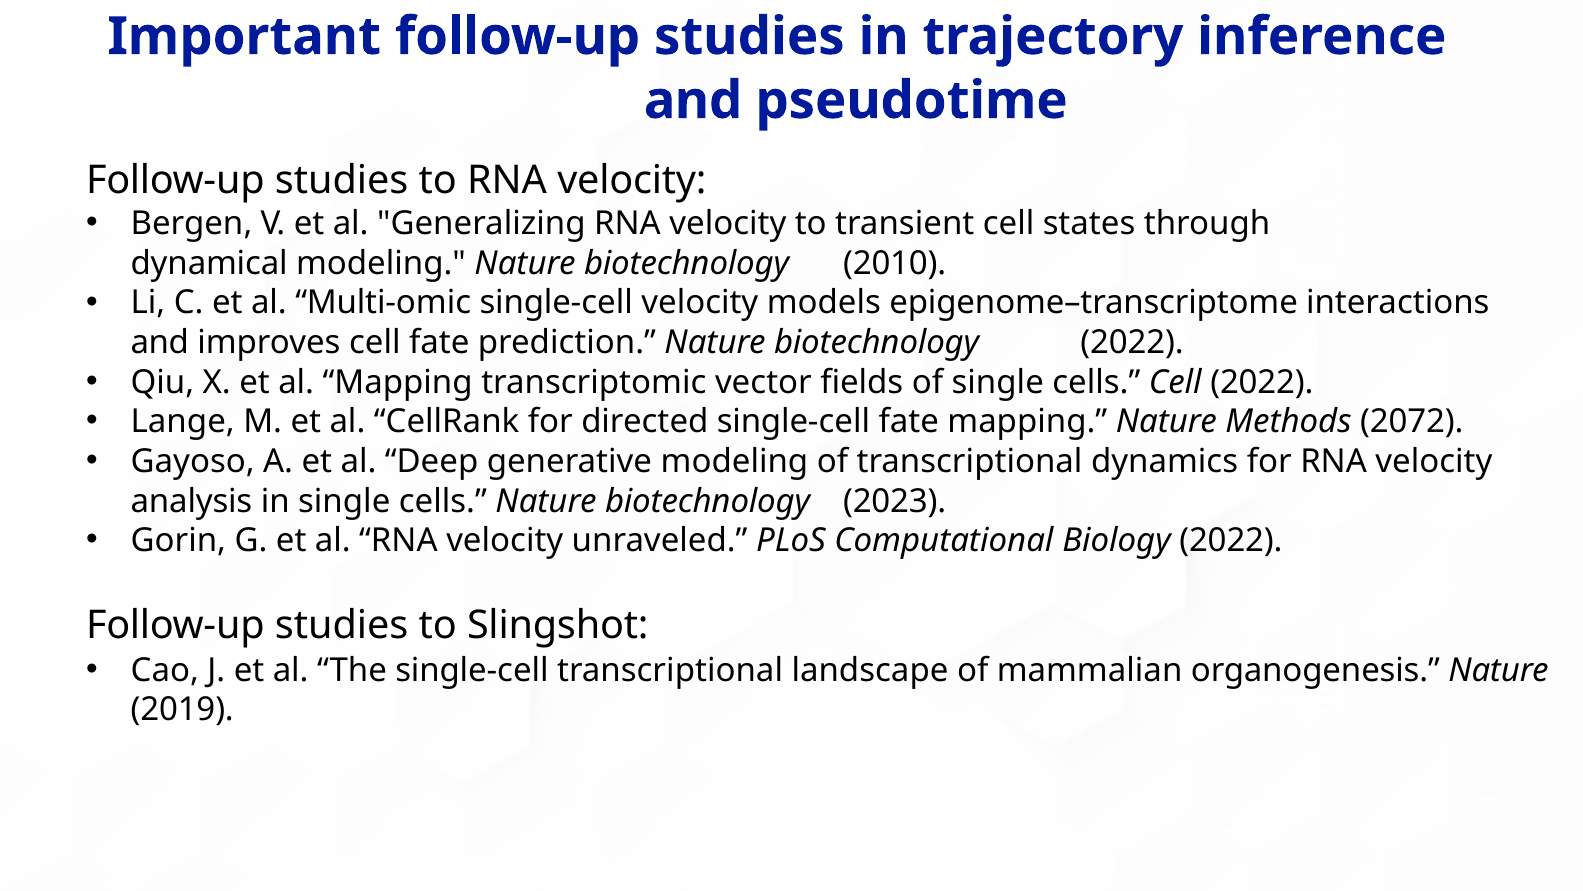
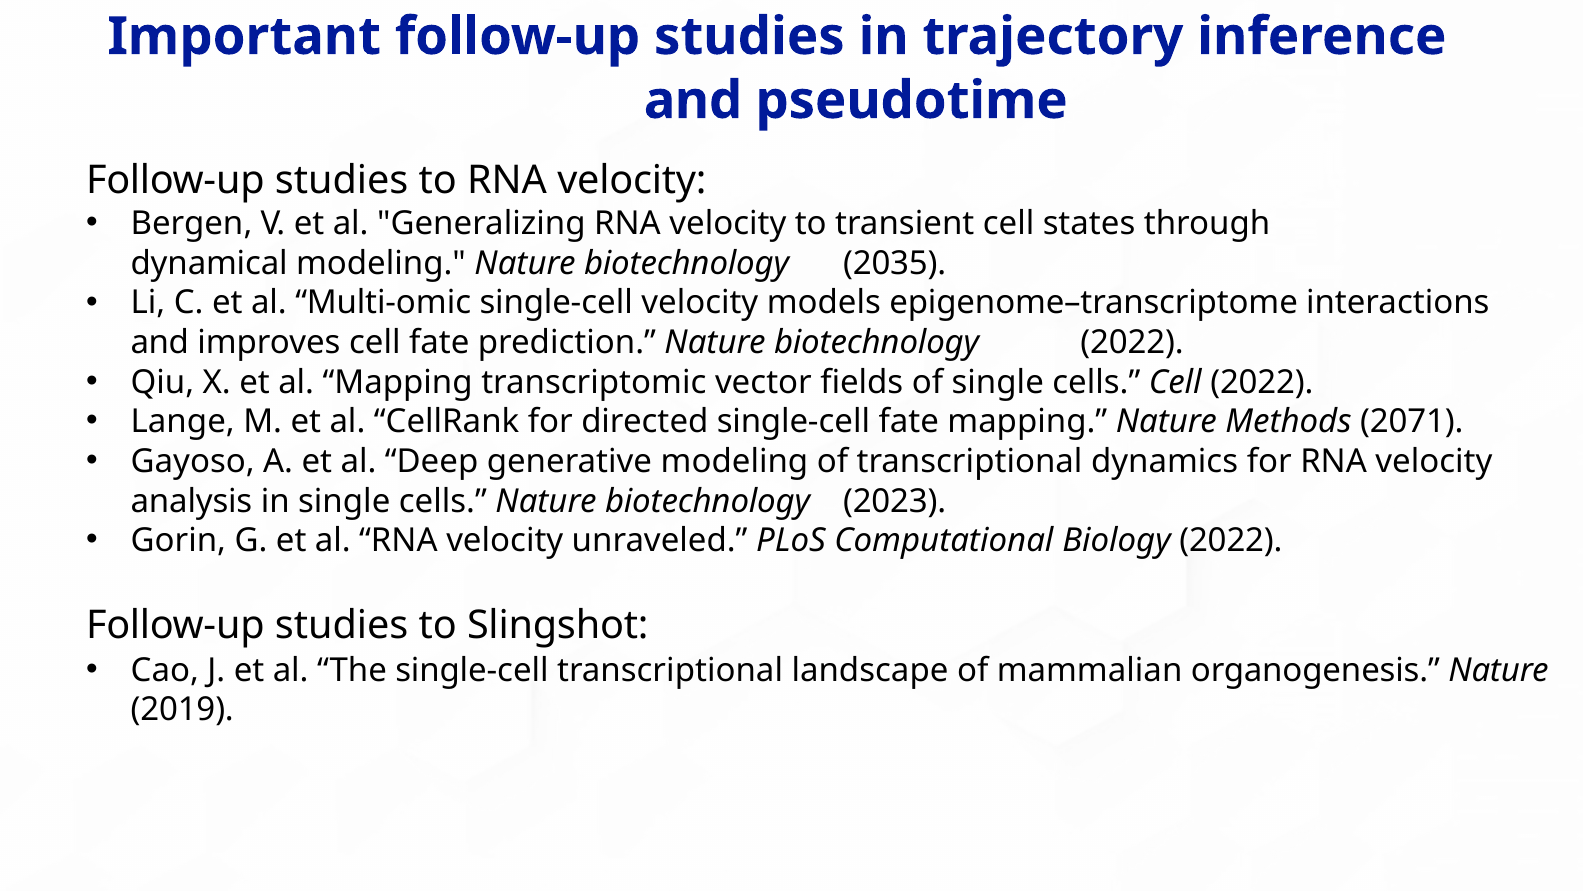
2010: 2010 -> 2035
2072: 2072 -> 2071
